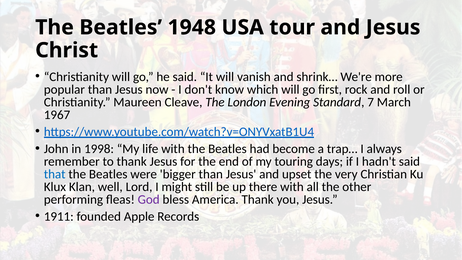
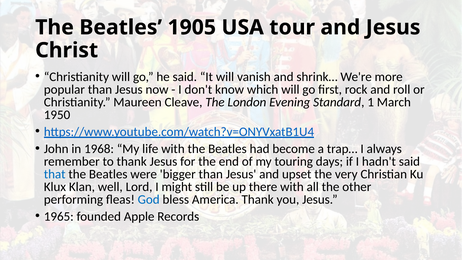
1948: 1948 -> 1905
7: 7 -> 1
1967: 1967 -> 1950
1998: 1998 -> 1968
God colour: purple -> blue
1911: 1911 -> 1965
